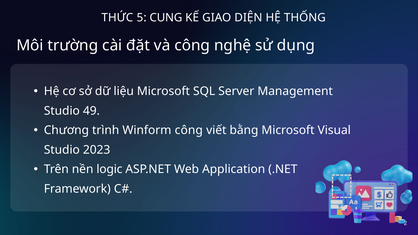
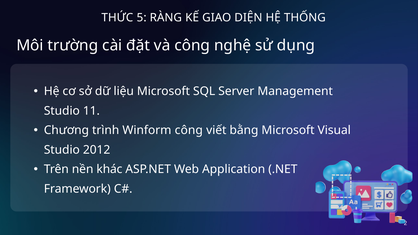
CUNG: CUNG -> RÀNG
49: 49 -> 11
2023: 2023 -> 2012
logic: logic -> khác
